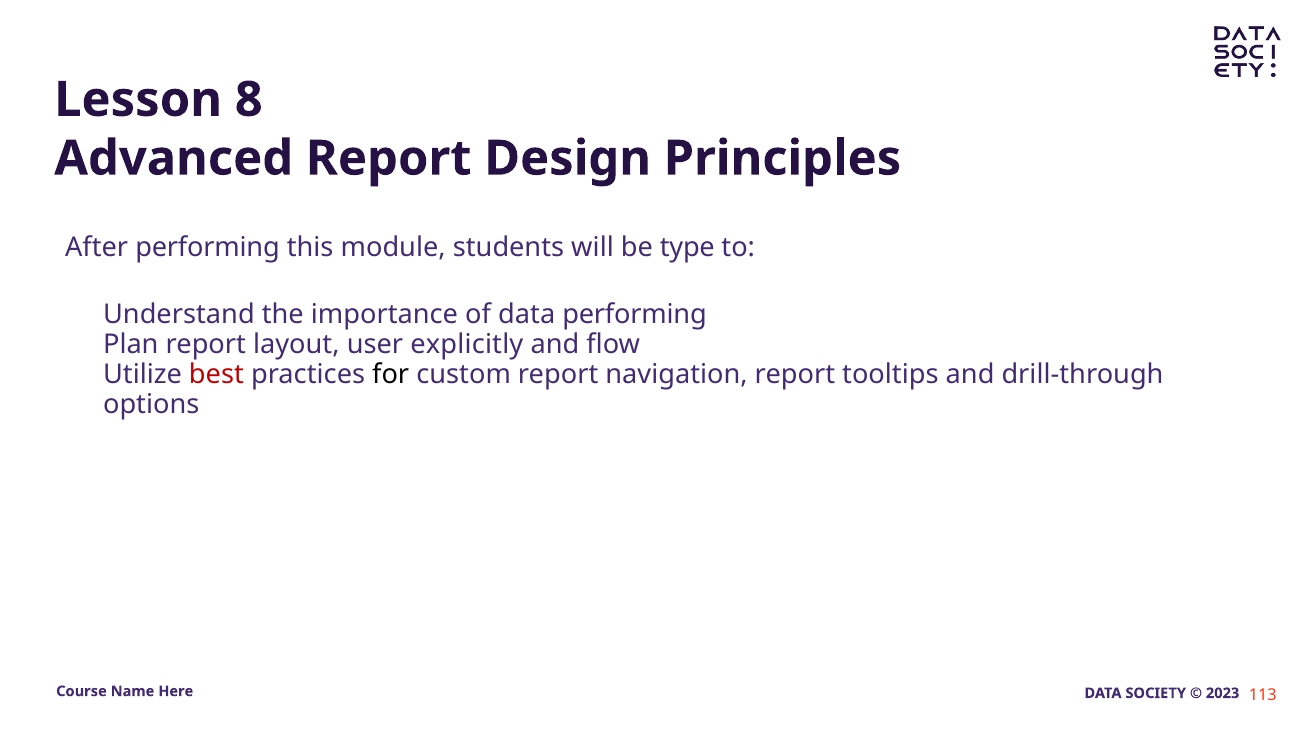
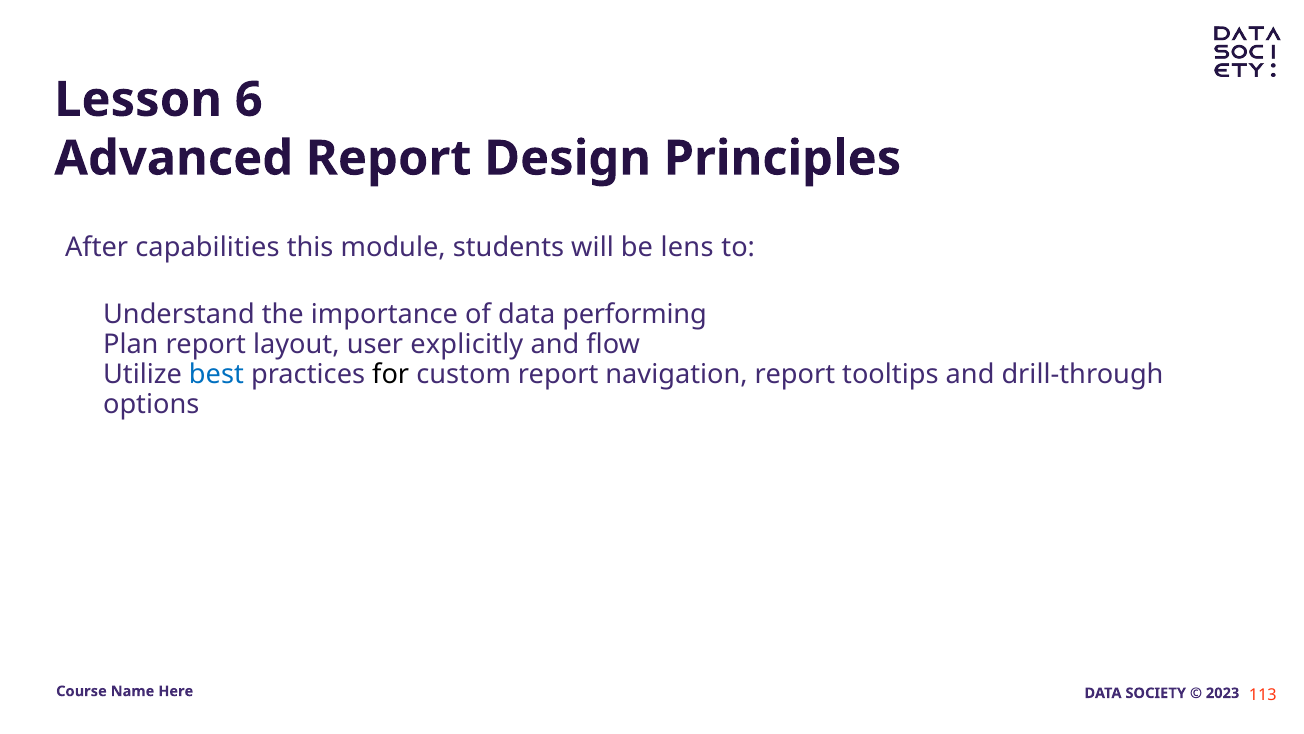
8: 8 -> 6
After performing: performing -> capabilities
type: type -> lens
best colour: red -> blue
